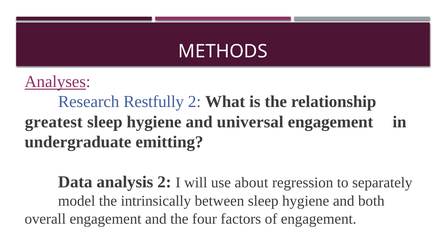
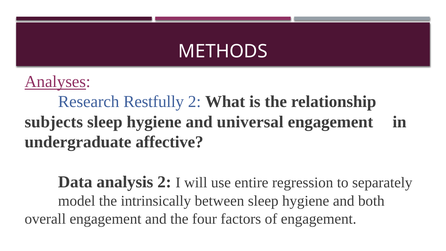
greatest: greatest -> subjects
emitting: emitting -> affective
about: about -> entire
